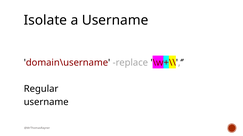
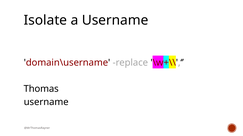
Regular: Regular -> Thomas
